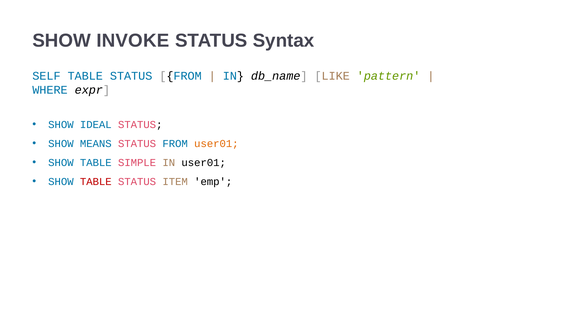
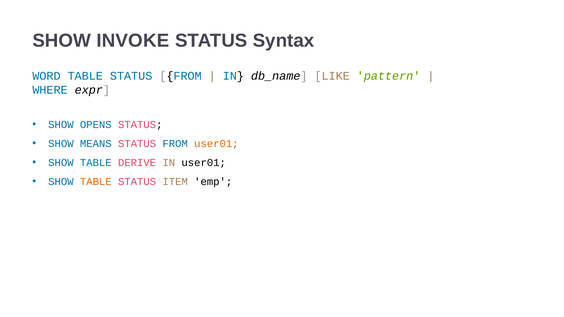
SELF: SELF -> WORD
IDEAL: IDEAL -> OPENS
SIMPLE: SIMPLE -> DERIVE
TABLE at (96, 182) colour: red -> orange
